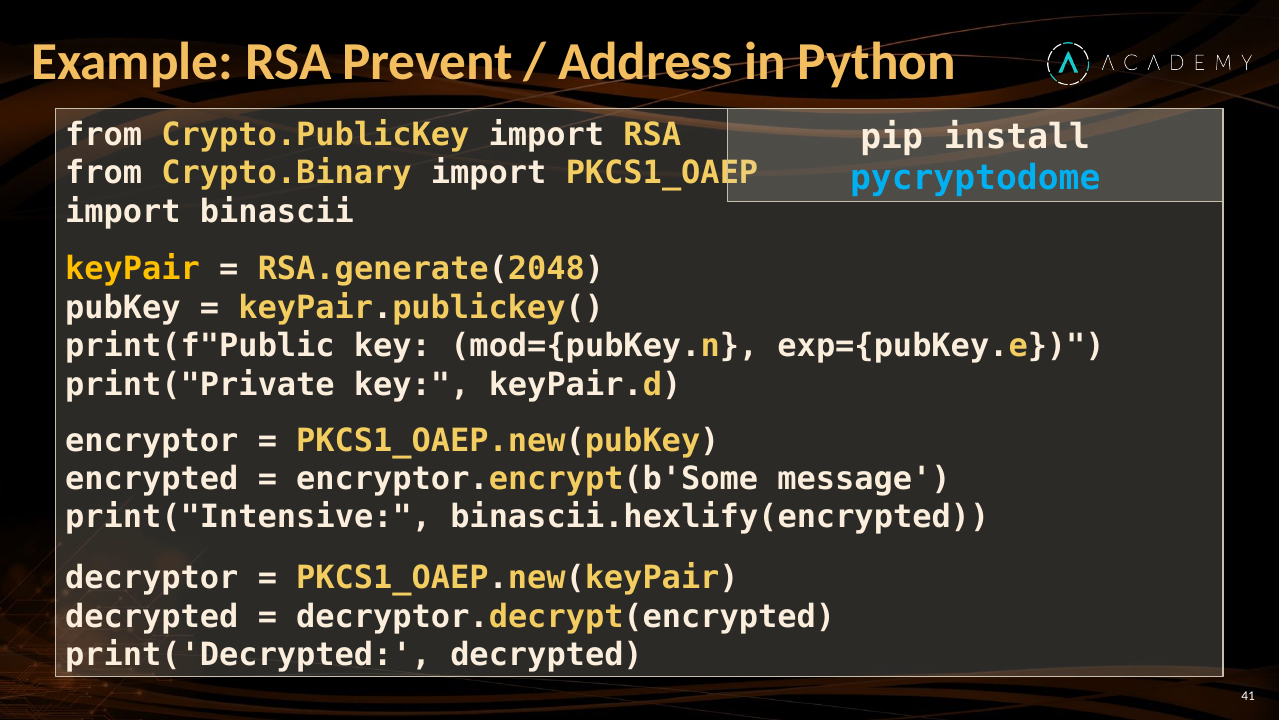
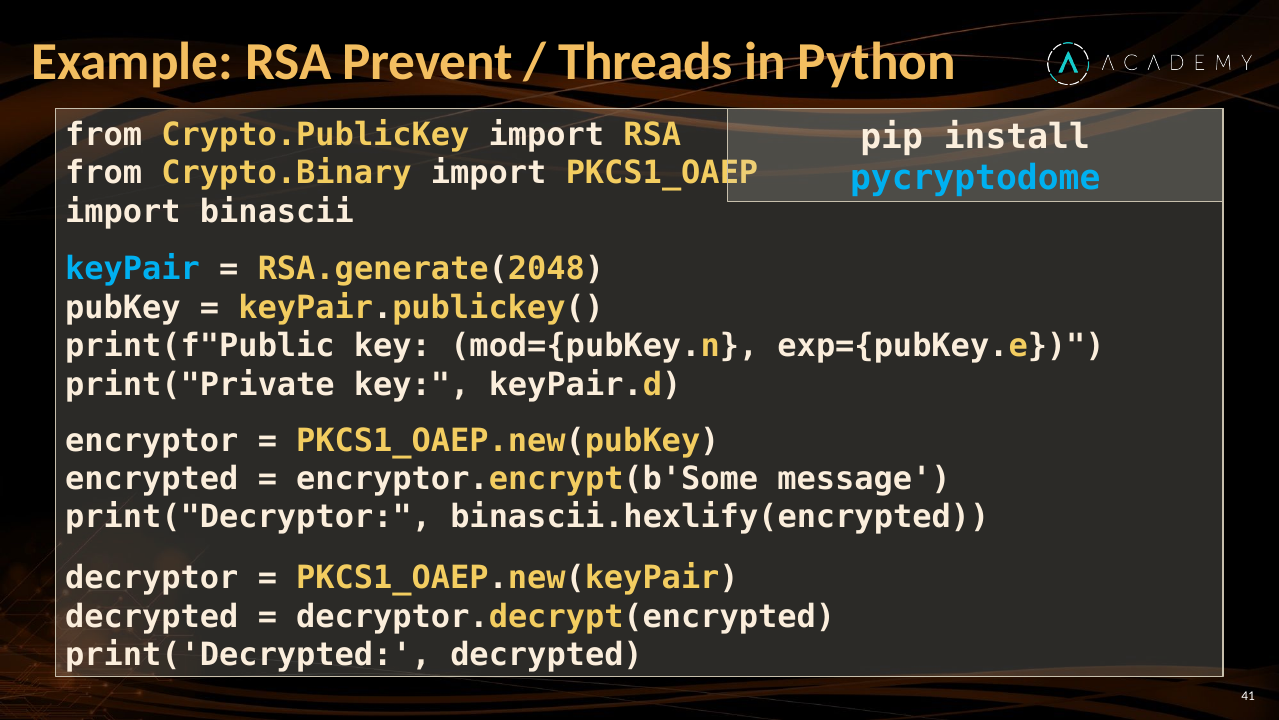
Address: Address -> Threads
keyPair colour: yellow -> light blue
print("Intensive: print("Intensive -> print("Decryptor
